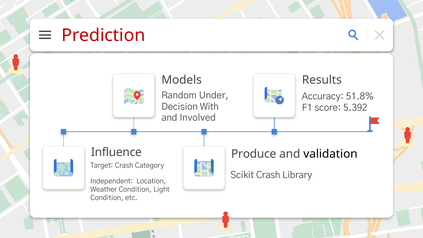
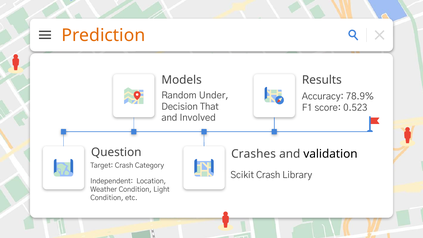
Prediction colour: red -> orange
51.8%: 51.8% -> 78.9%
With: With -> That
5.392: 5.392 -> 0.523
Influence: Influence -> Question
Produce: Produce -> Crashes
